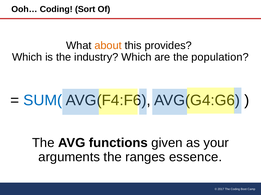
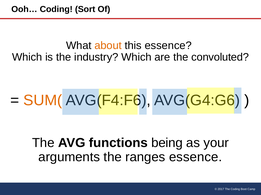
this provides: provides -> essence
population: population -> convoluted
SUM( colour: blue -> orange
given: given -> being
